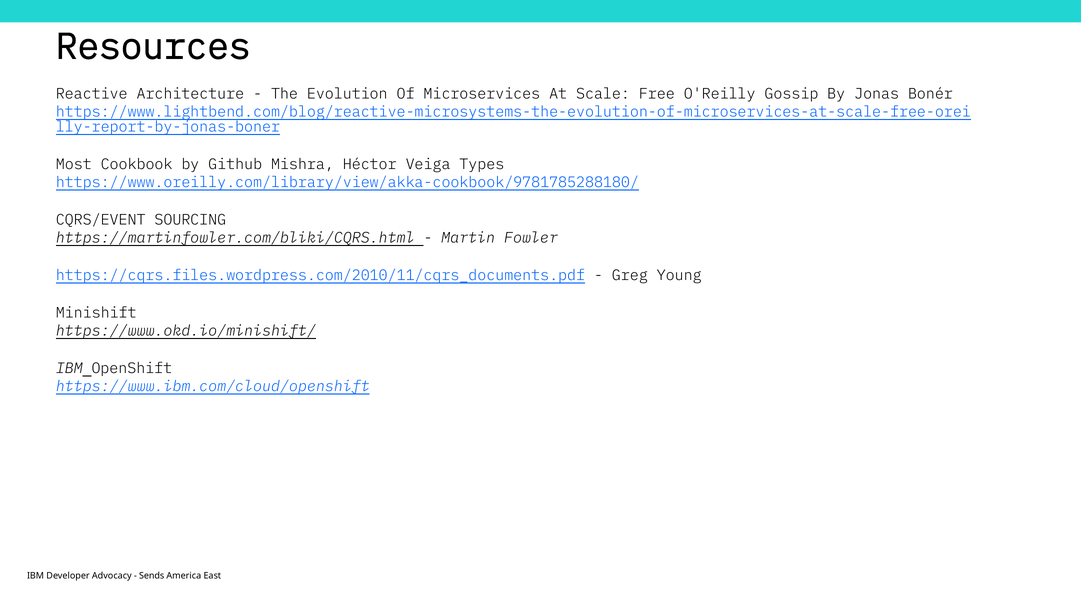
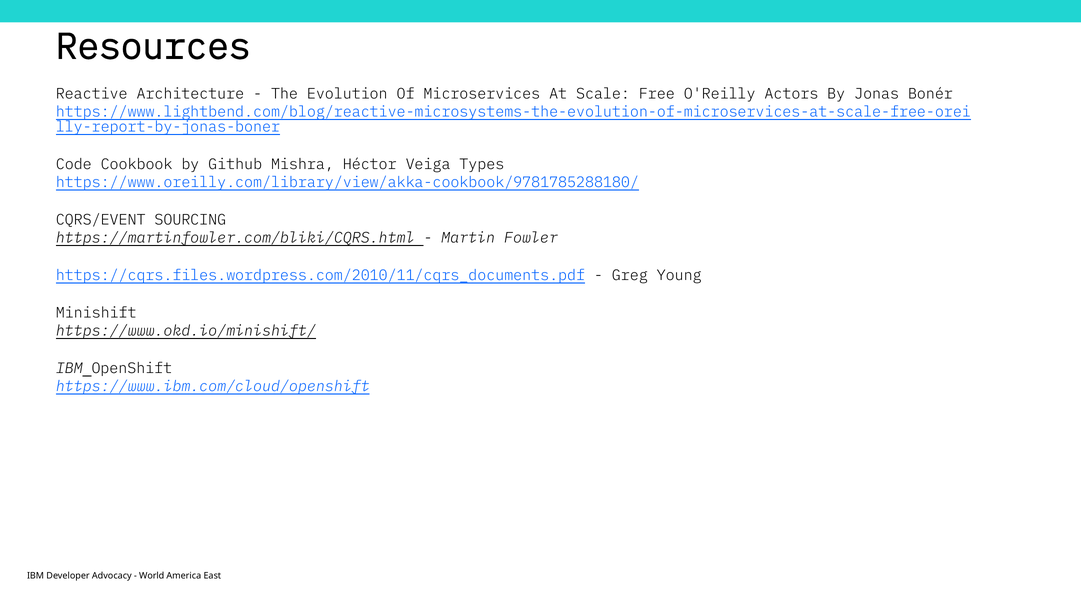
Gossip: Gossip -> Actors
Most: Most -> Code
Sends: Sends -> World
